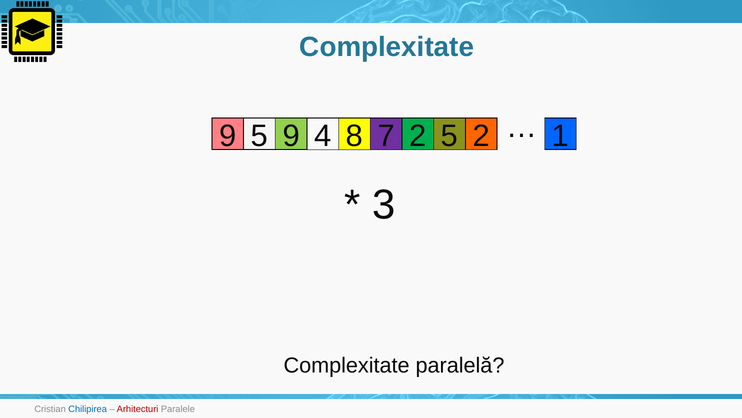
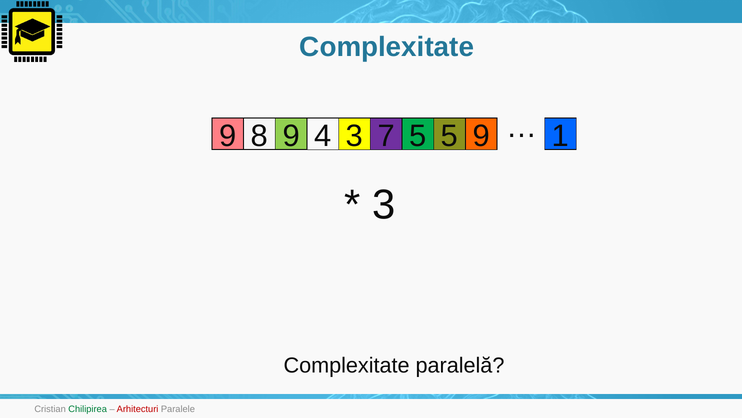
9 5: 5 -> 8
4 8: 8 -> 3
7 2: 2 -> 5
5 2: 2 -> 9
Chilipirea colour: blue -> green
